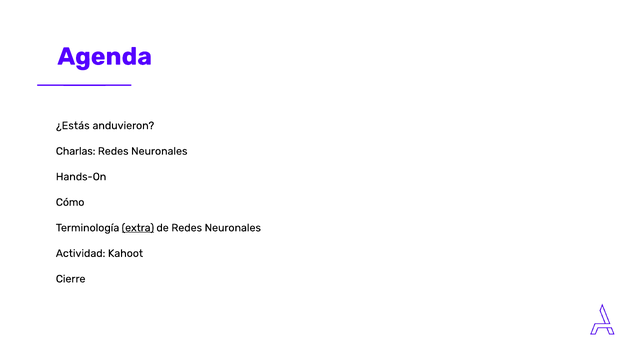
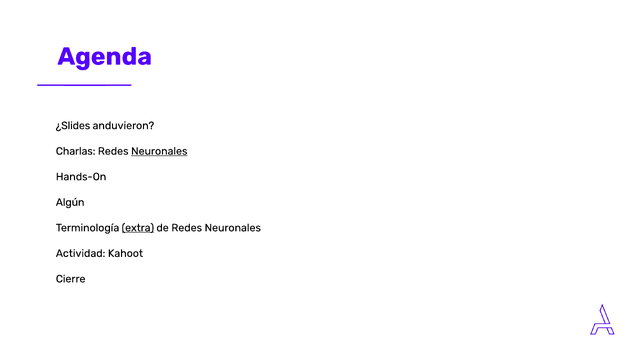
¿Estás: ¿Estás -> ¿Slides
Neuronales at (159, 151) underline: none -> present
Cómo: Cómo -> Algún
